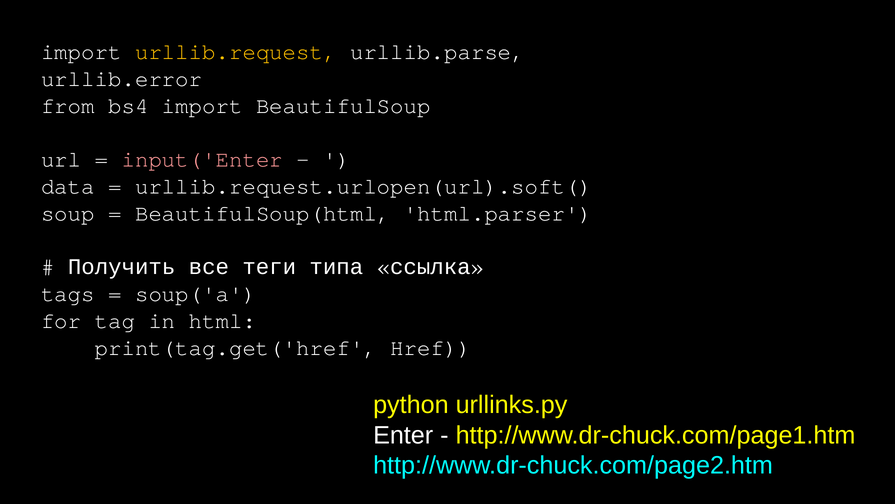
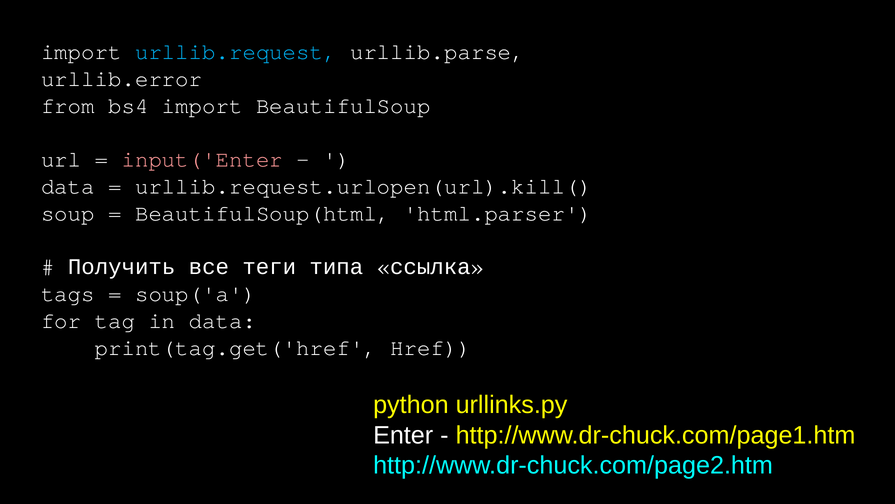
urllib.request colour: yellow -> light blue
urllib.request.urlopen(url).soft(: urllib.request.urlopen(url).soft( -> urllib.request.urlopen(url).kill(
in html: html -> data
